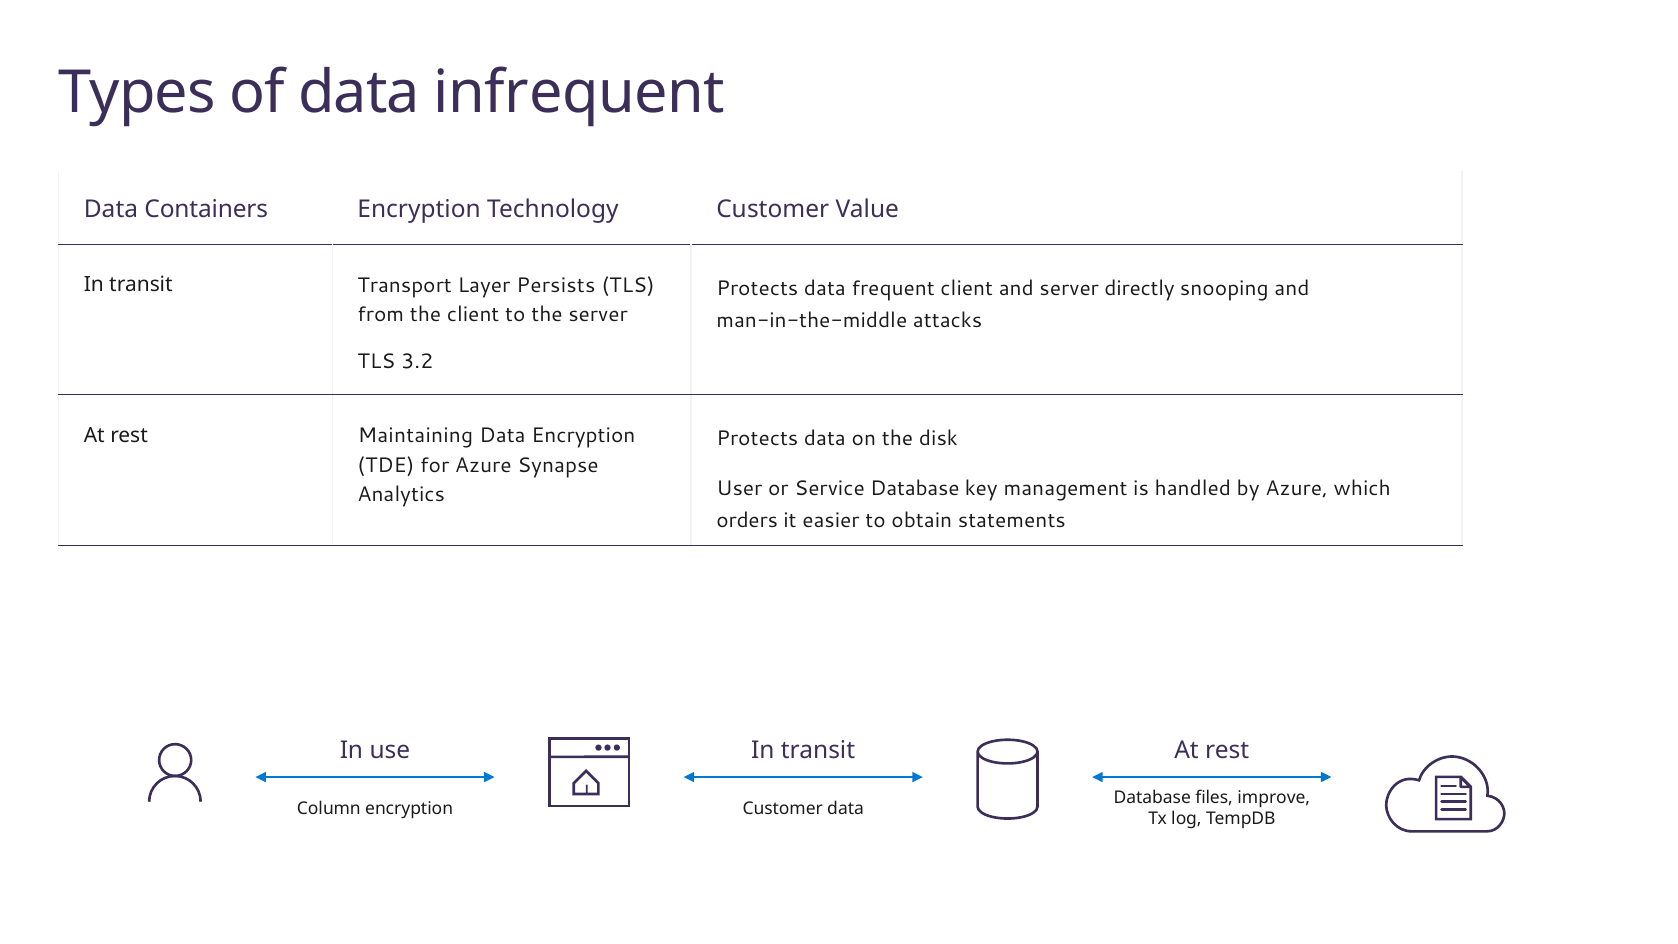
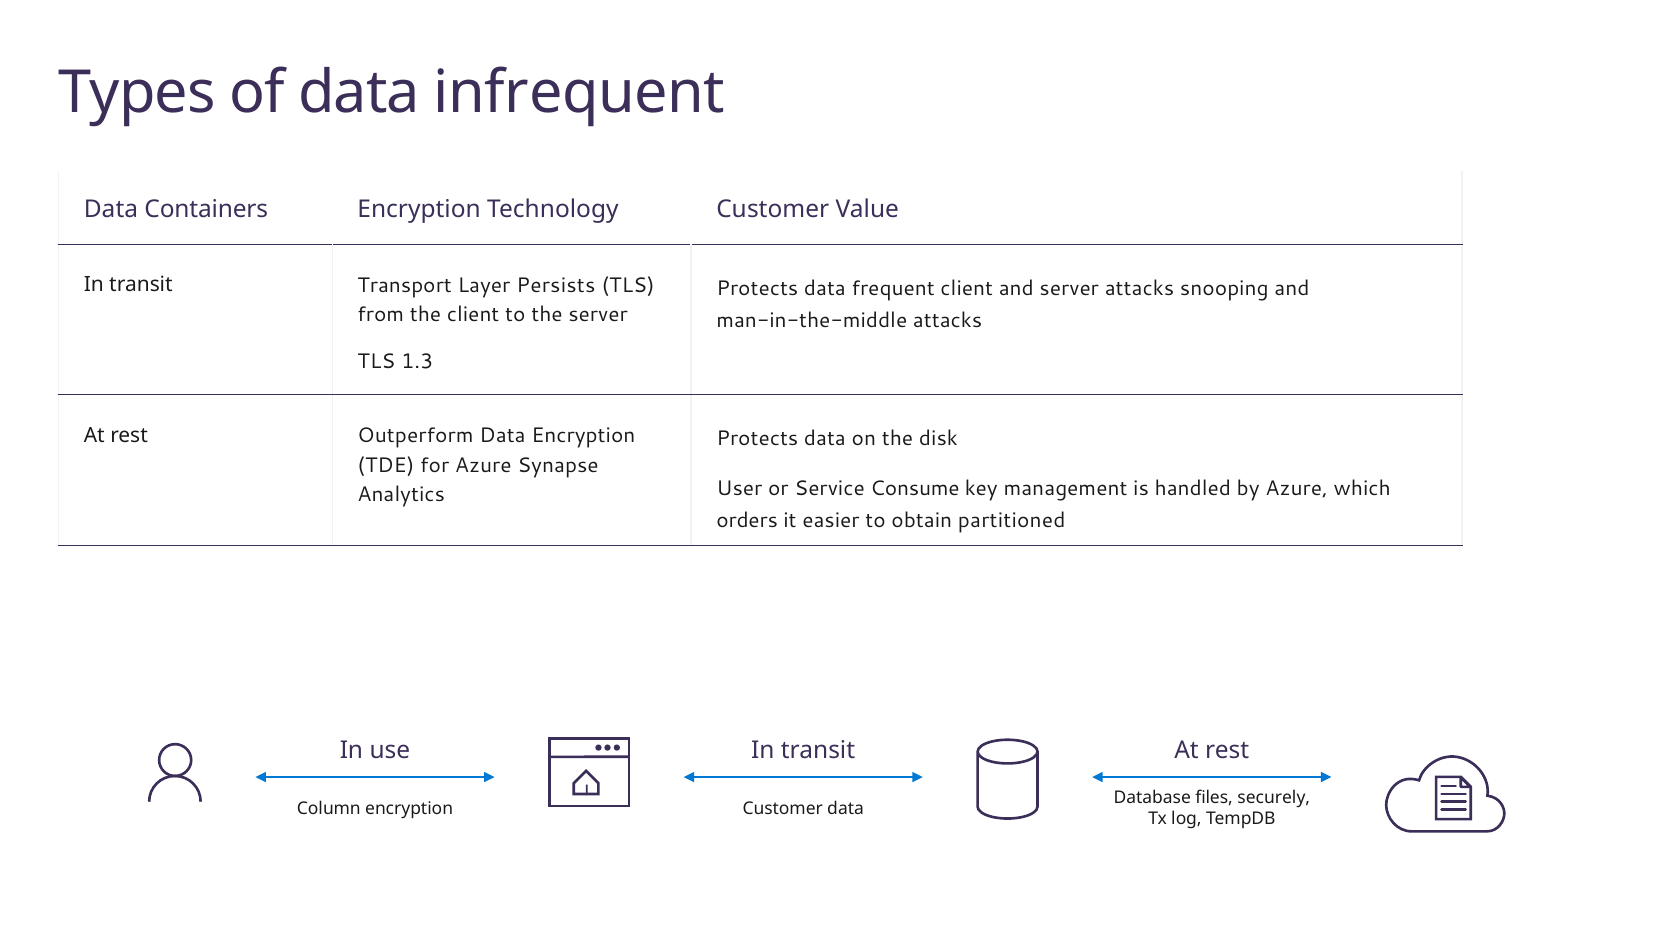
server directly: directly -> attacks
3.2: 3.2 -> 1.3
Maintaining: Maintaining -> Outperform
Service Database: Database -> Consume
statements: statements -> partitioned
improve: improve -> securely
